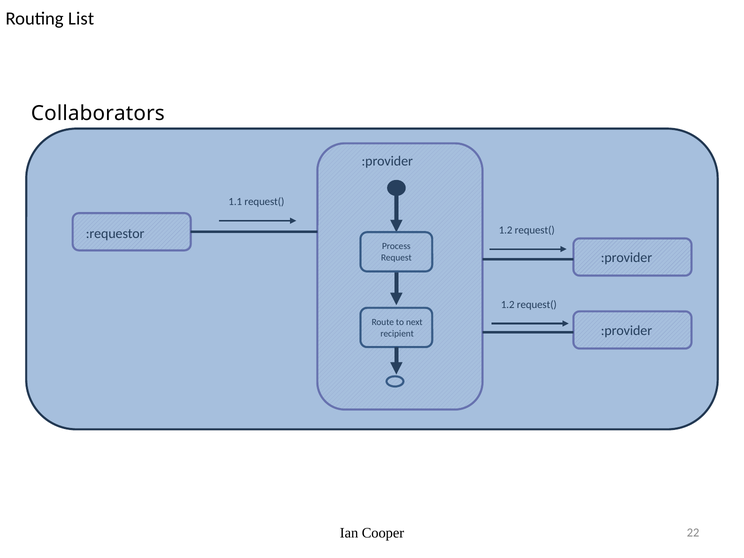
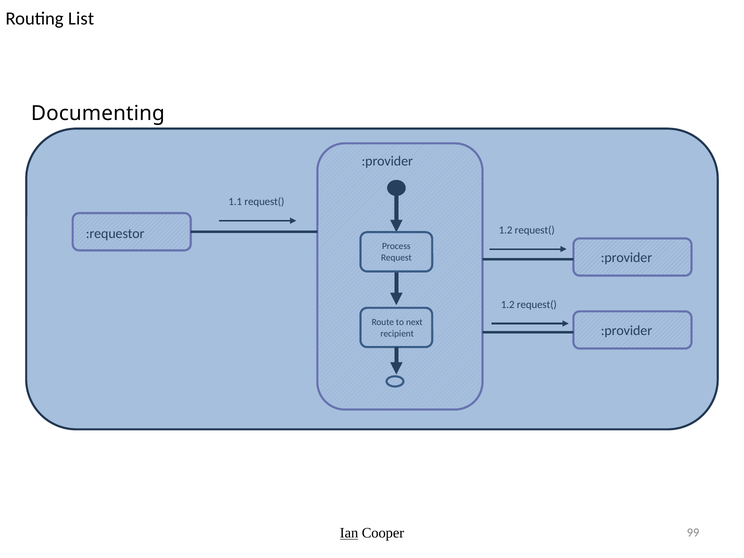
Collaborators: Collaborators -> Documenting
Ian underline: none -> present
22: 22 -> 99
